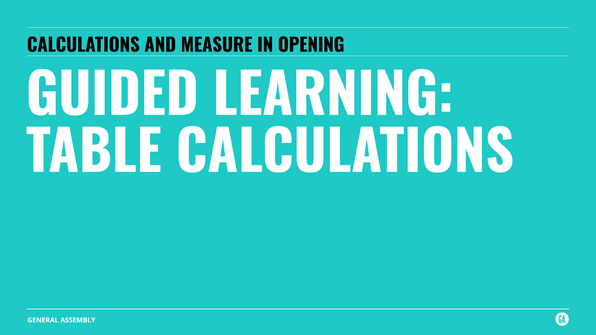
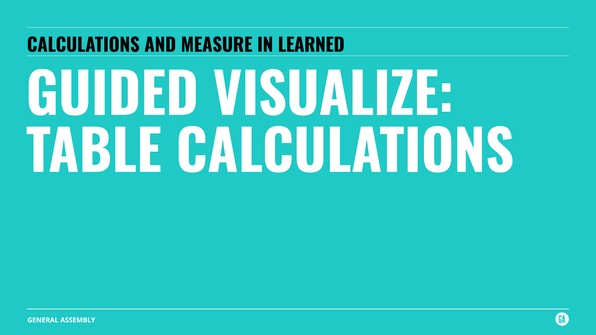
OPENING: OPENING -> LEARNED
LEARNING: LEARNING -> VISUALIZE
